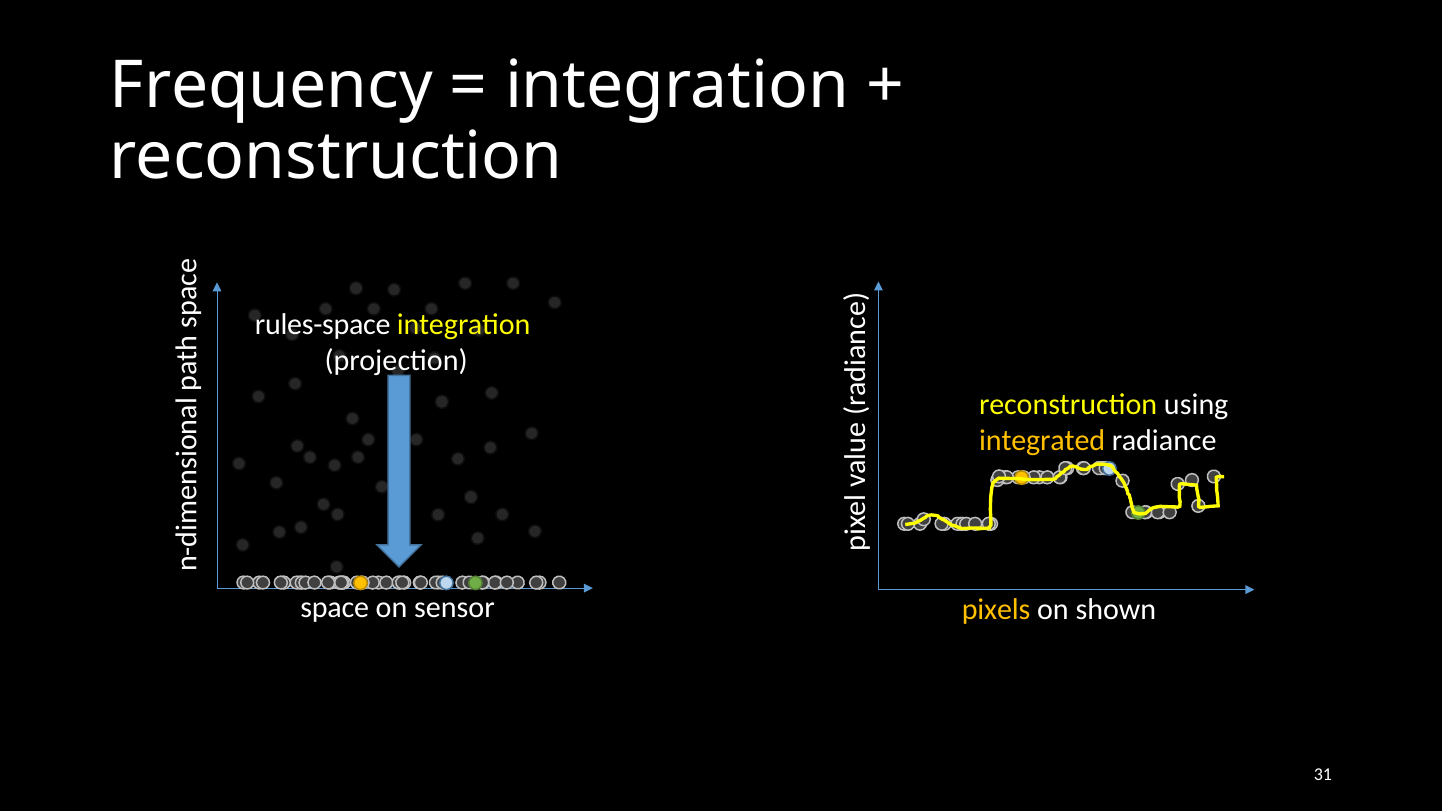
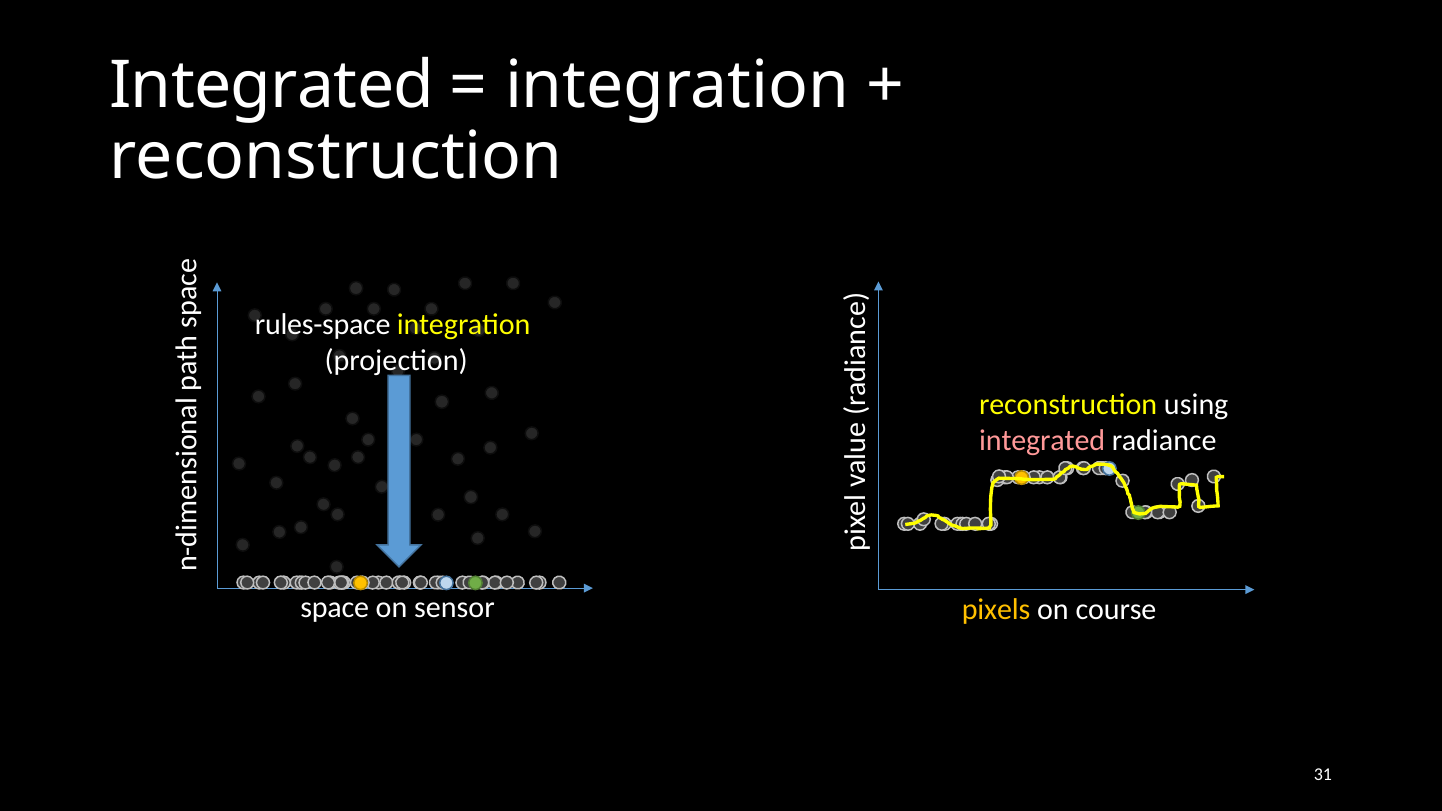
Frequency at (271, 85): Frequency -> Integrated
integrated at (1042, 440) colour: yellow -> pink
shown: shown -> course
